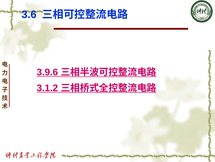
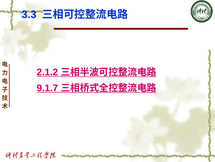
3.6: 3.6 -> 3.3
3.9.6: 3.9.6 -> 2.1.2
3.1.2: 3.1.2 -> 9.1.7
